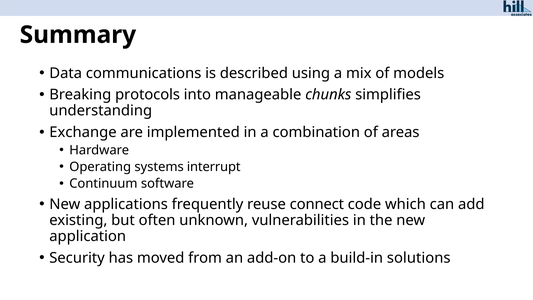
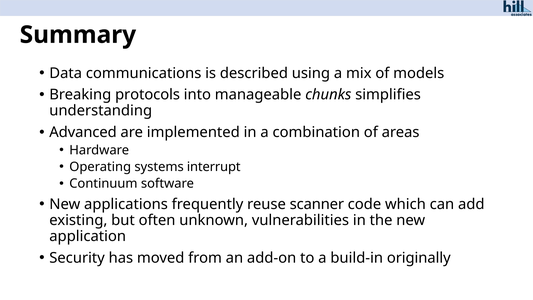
Exchange: Exchange -> Advanced
connect: connect -> scanner
solutions: solutions -> originally
